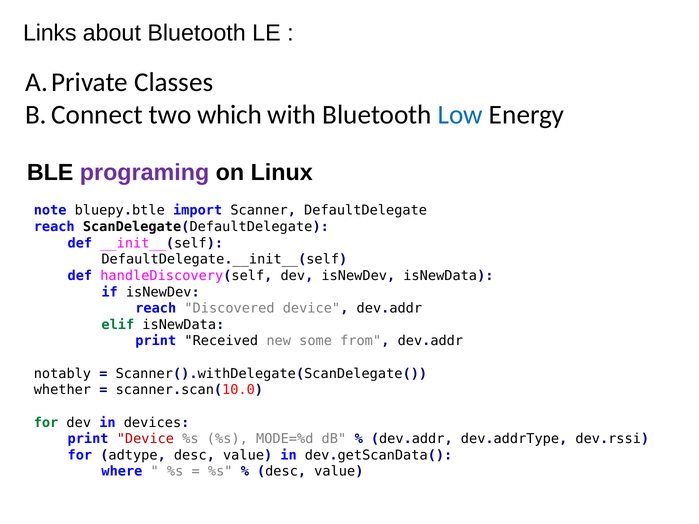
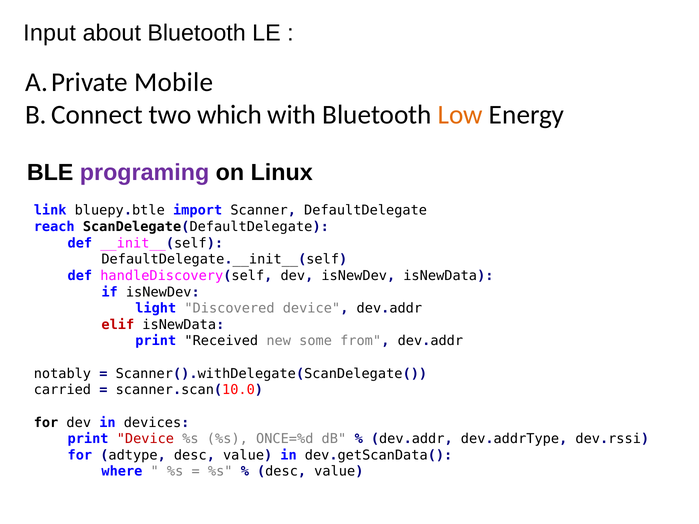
Links: Links -> Input
Classes: Classes -> Mobile
Low colour: blue -> orange
note: note -> link
reach at (156, 309): reach -> light
elif colour: green -> red
whether: whether -> carried
for at (46, 423) colour: green -> black
MODE=%d: MODE=%d -> ONCE=%d
